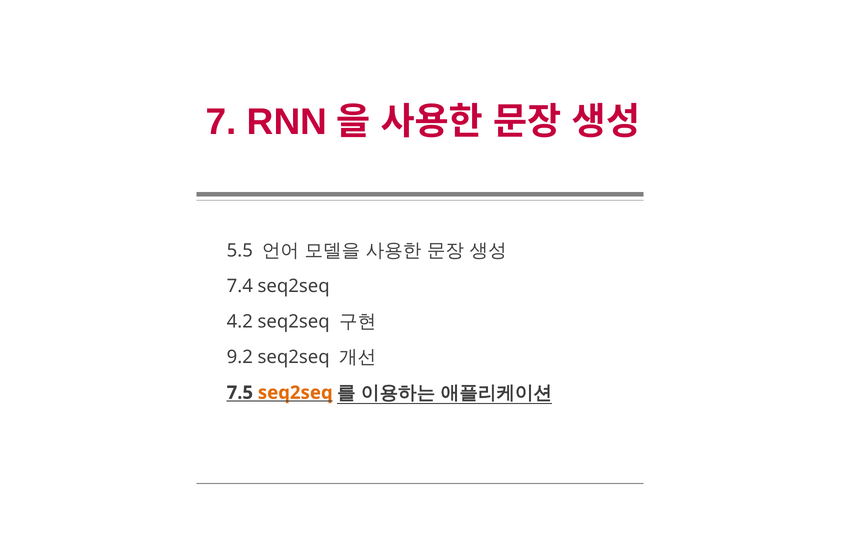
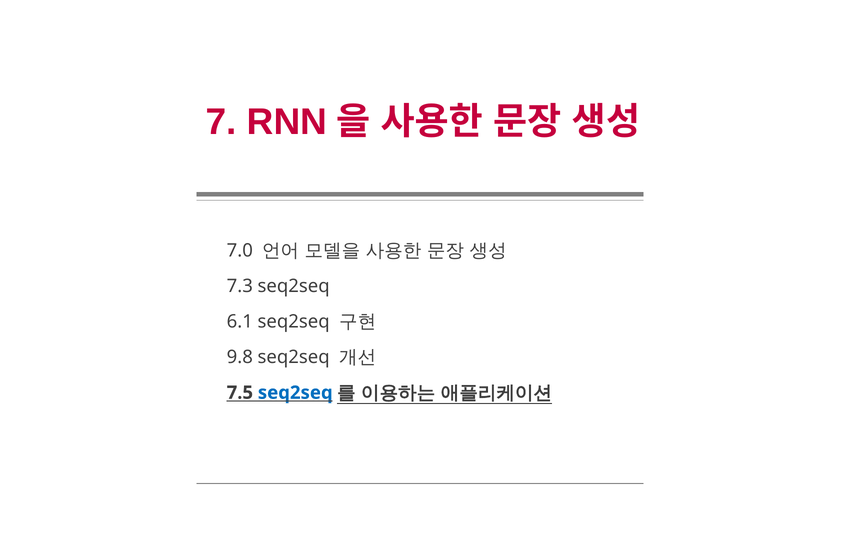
5.5: 5.5 -> 7.0
7.4: 7.4 -> 7.3
4.2: 4.2 -> 6.1
9.2: 9.2 -> 9.8
seq2seq at (295, 392) colour: orange -> blue
